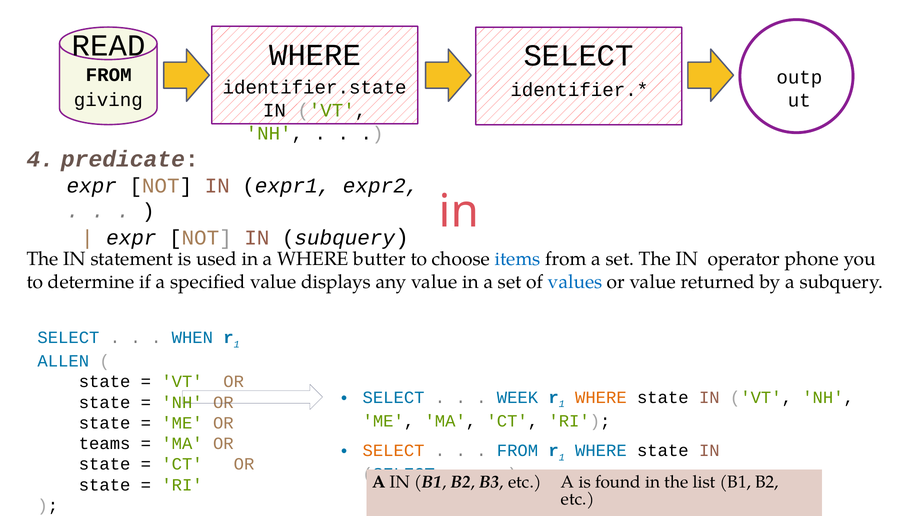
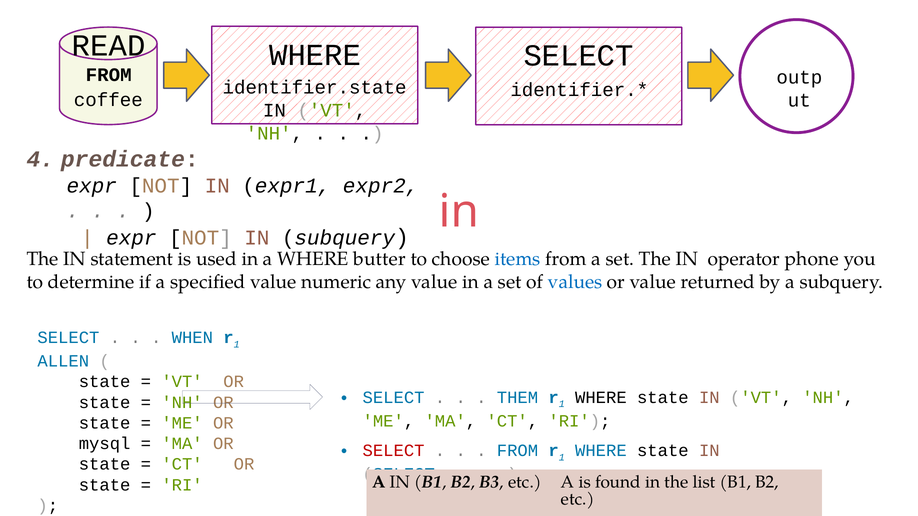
giving: giving -> coffee
displays: displays -> numeric
WEEK: WEEK -> THEM
WHERE at (601, 398) colour: orange -> black
teams: teams -> mysql
SELECT at (394, 451) colour: orange -> red
